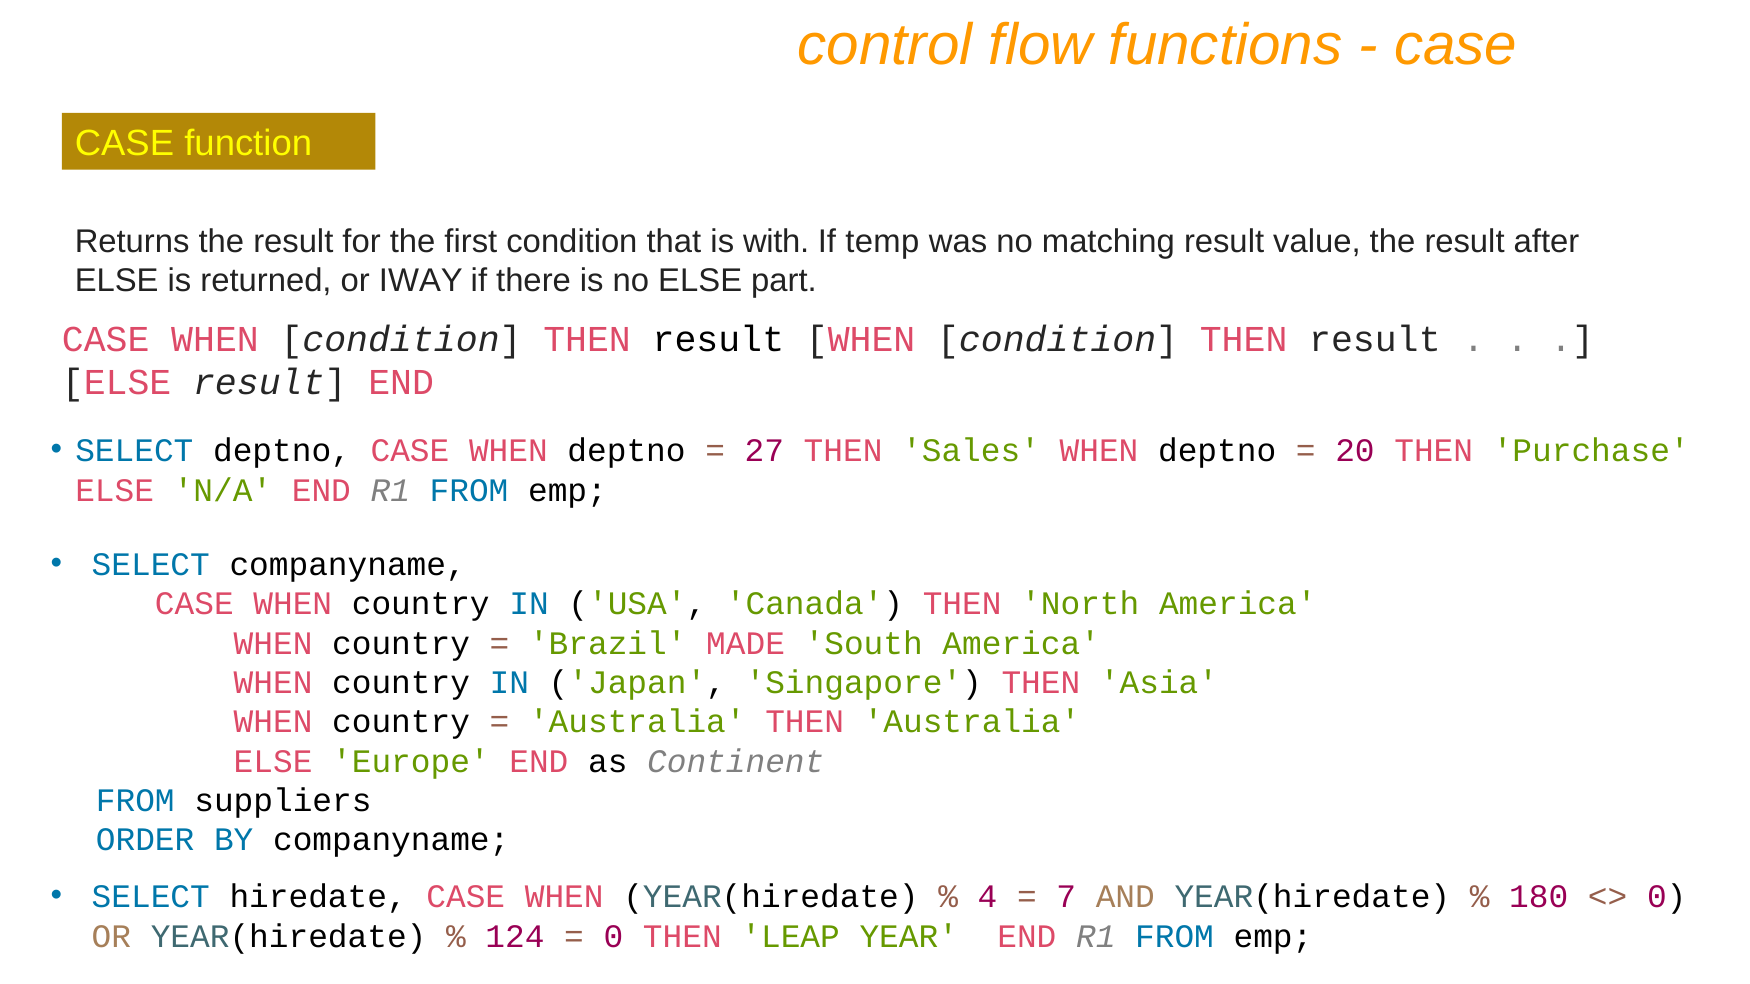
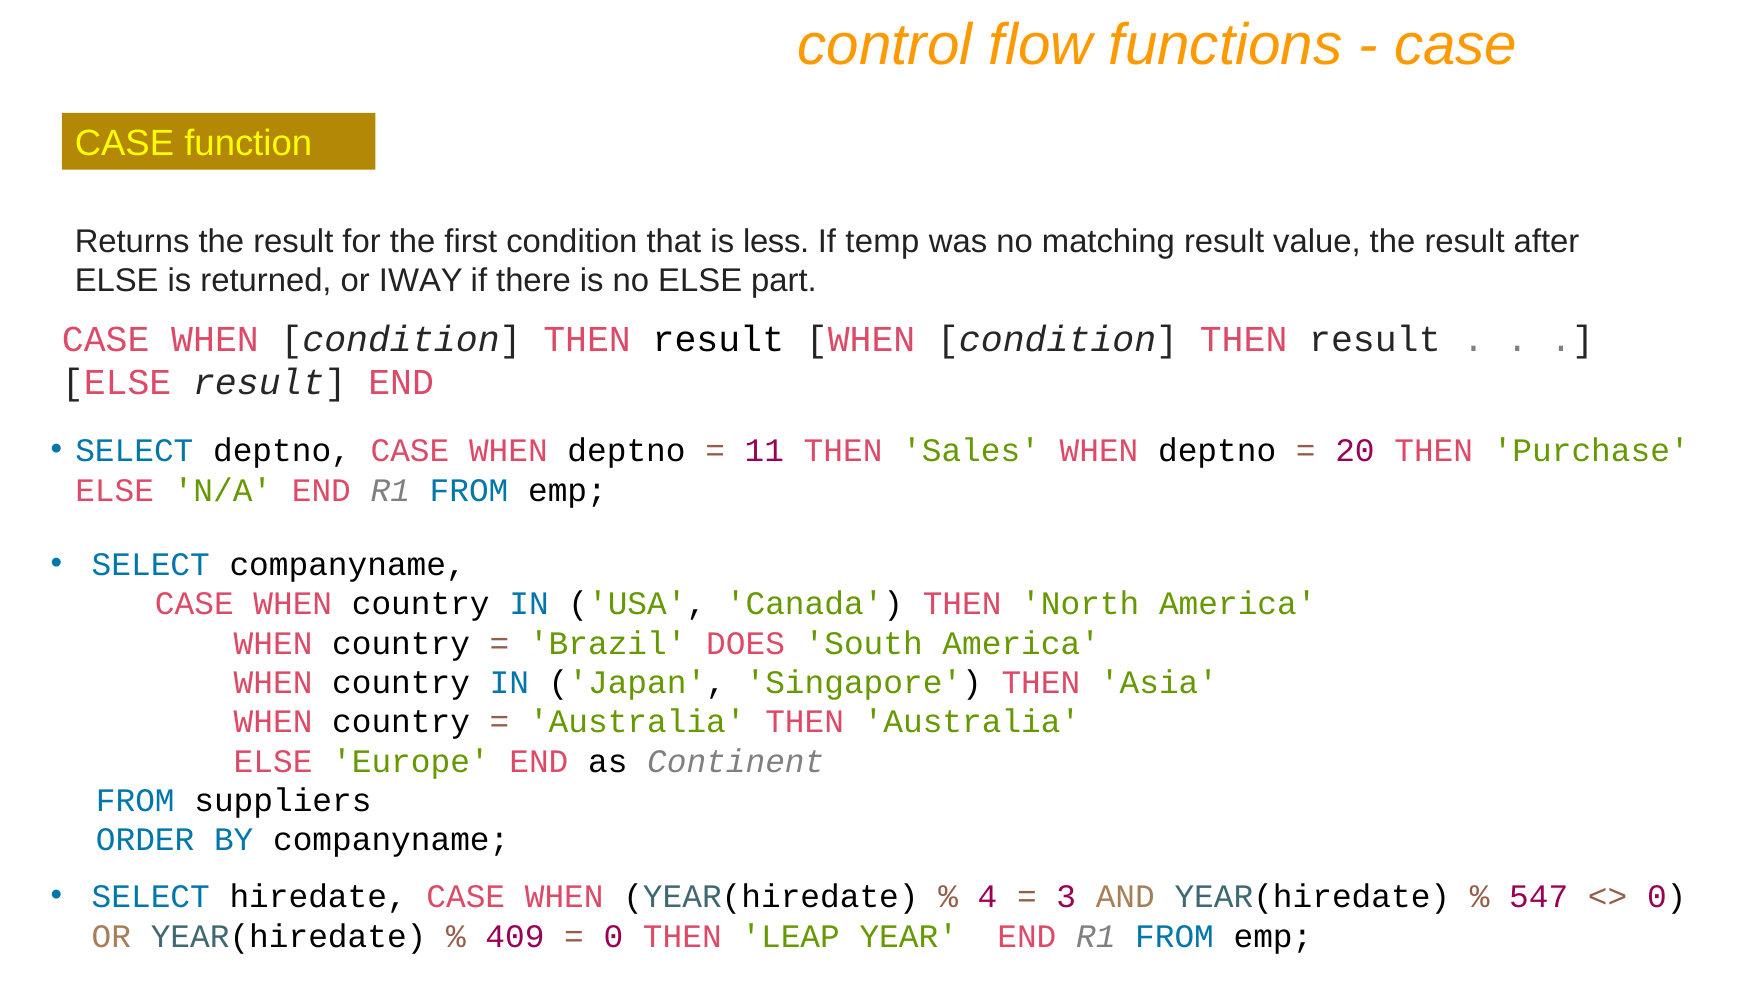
with: with -> less
27: 27 -> 11
MADE: MADE -> DOES
7: 7 -> 3
180: 180 -> 547
124: 124 -> 409
